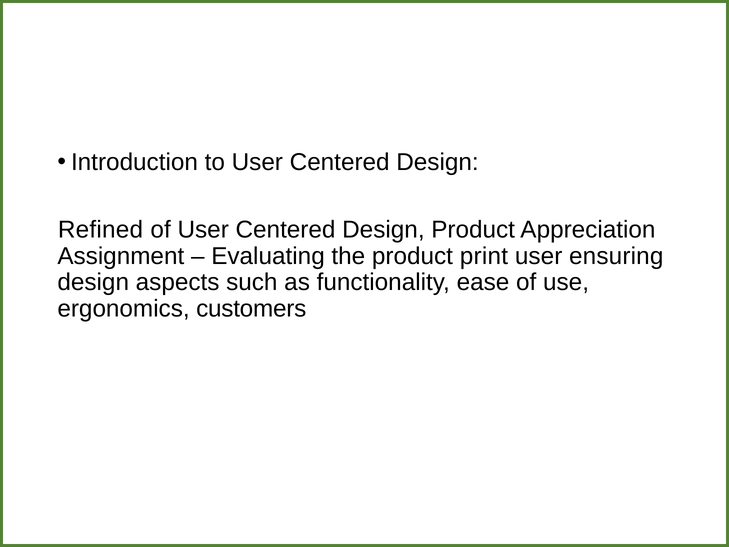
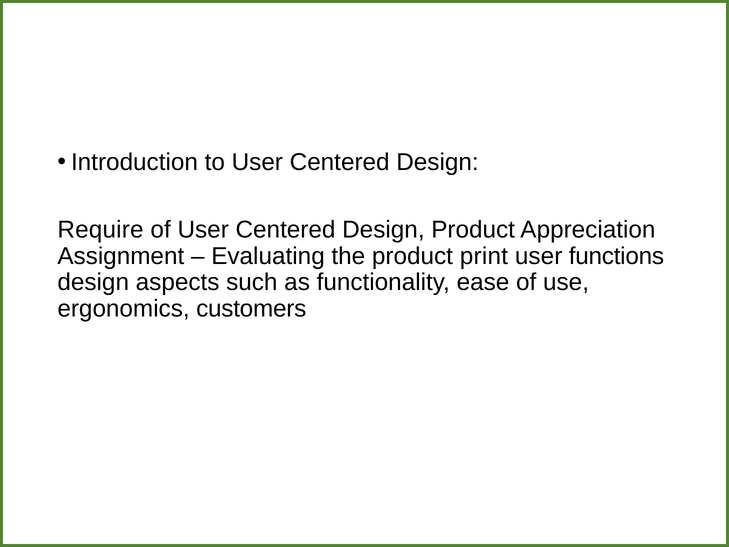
Refined: Refined -> Require
ensuring: ensuring -> functions
